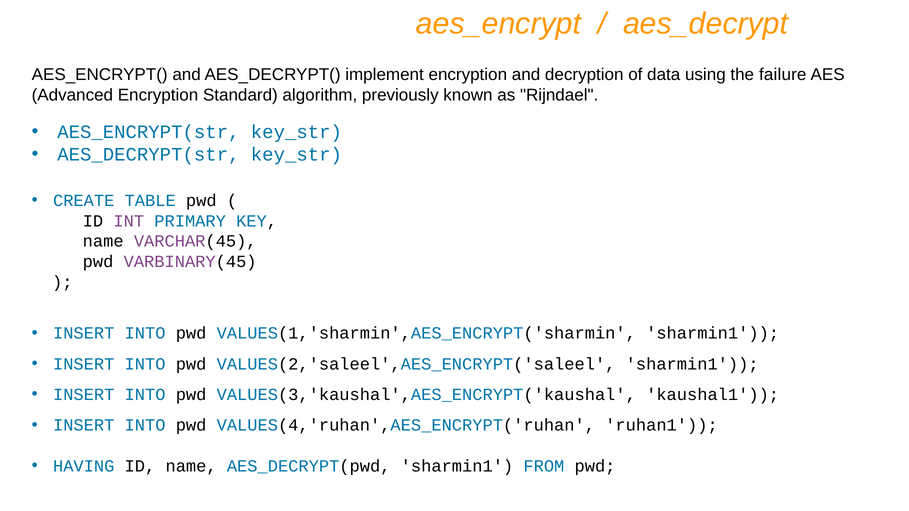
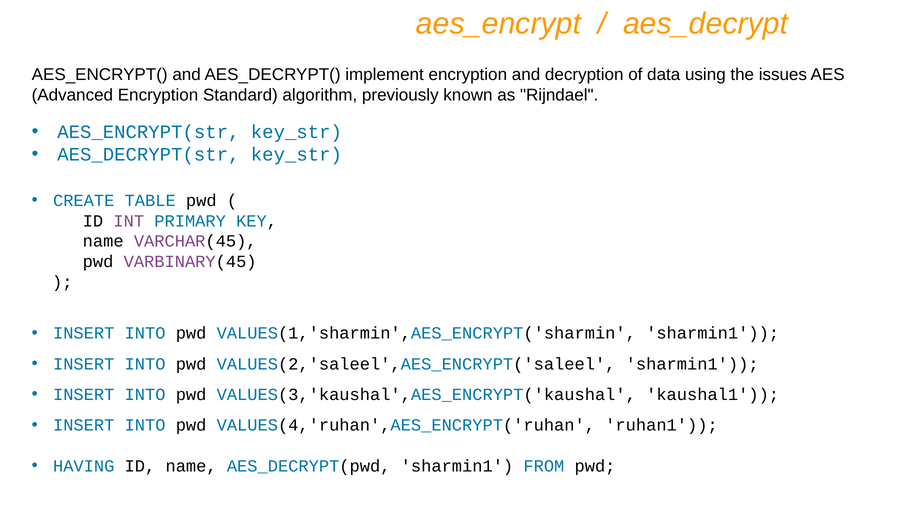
failure: failure -> issues
